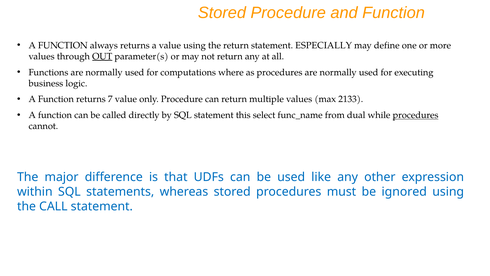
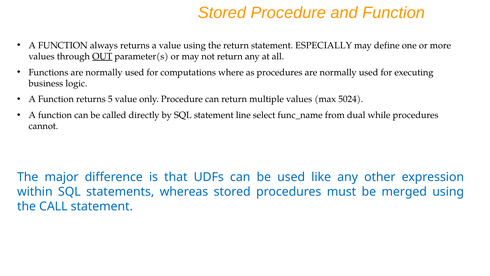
7: 7 -> 5
2133: 2133 -> 5024
this: this -> line
procedures at (416, 115) underline: present -> none
ignored: ignored -> merged
